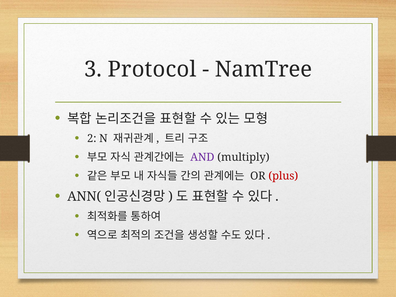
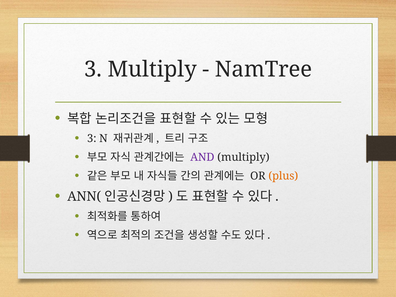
3 Protocol: Protocol -> Multiply
2 at (92, 139): 2 -> 3
plus colour: red -> orange
